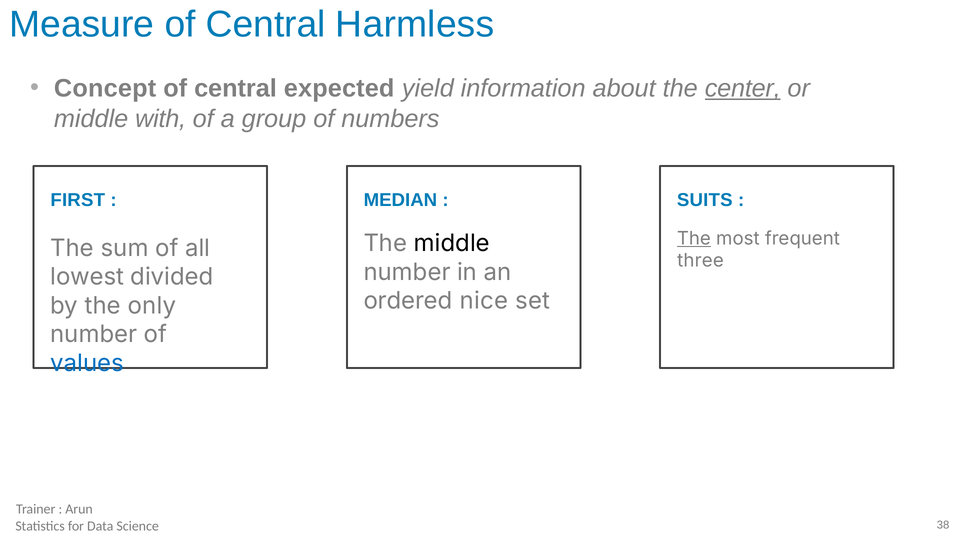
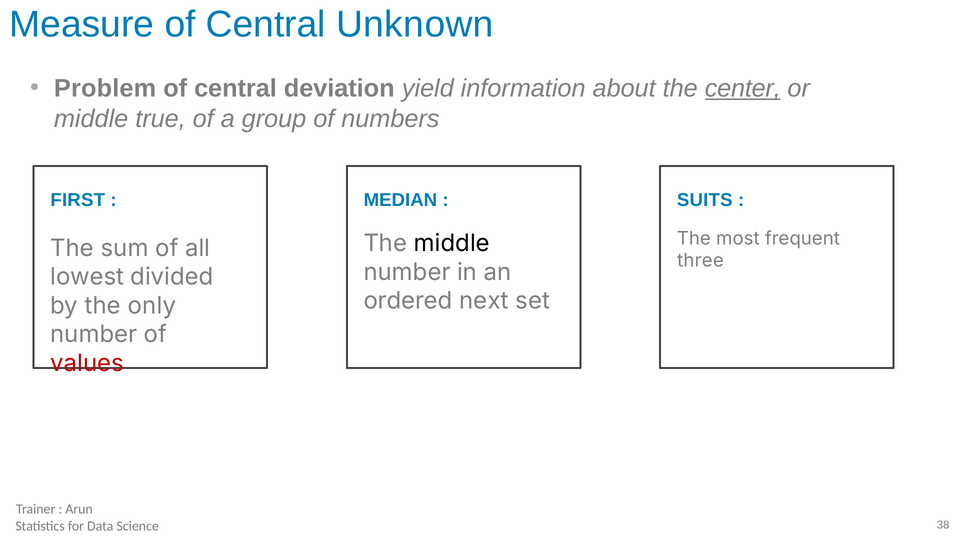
Harmless: Harmless -> Unknown
Concept: Concept -> Problem
expected: expected -> deviation
with: with -> true
The at (694, 239) underline: present -> none
nice: nice -> next
values colour: blue -> red
